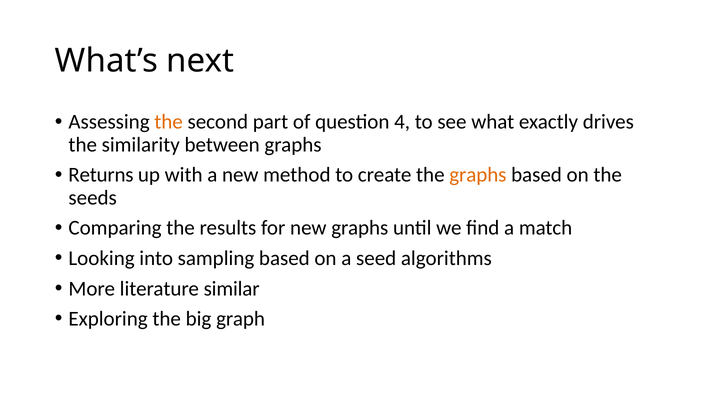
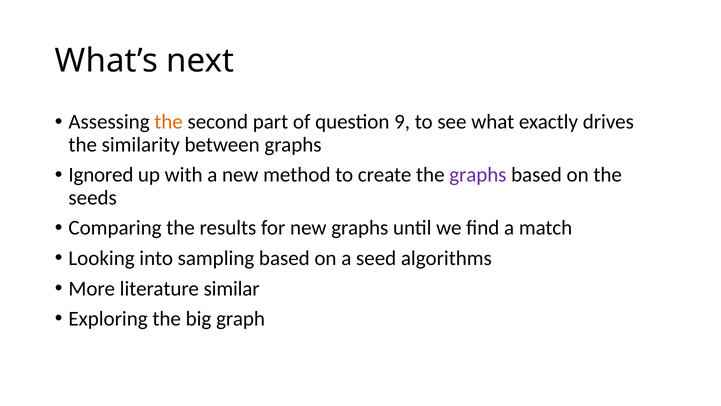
4: 4 -> 9
Returns: Returns -> Ignored
graphs at (478, 175) colour: orange -> purple
